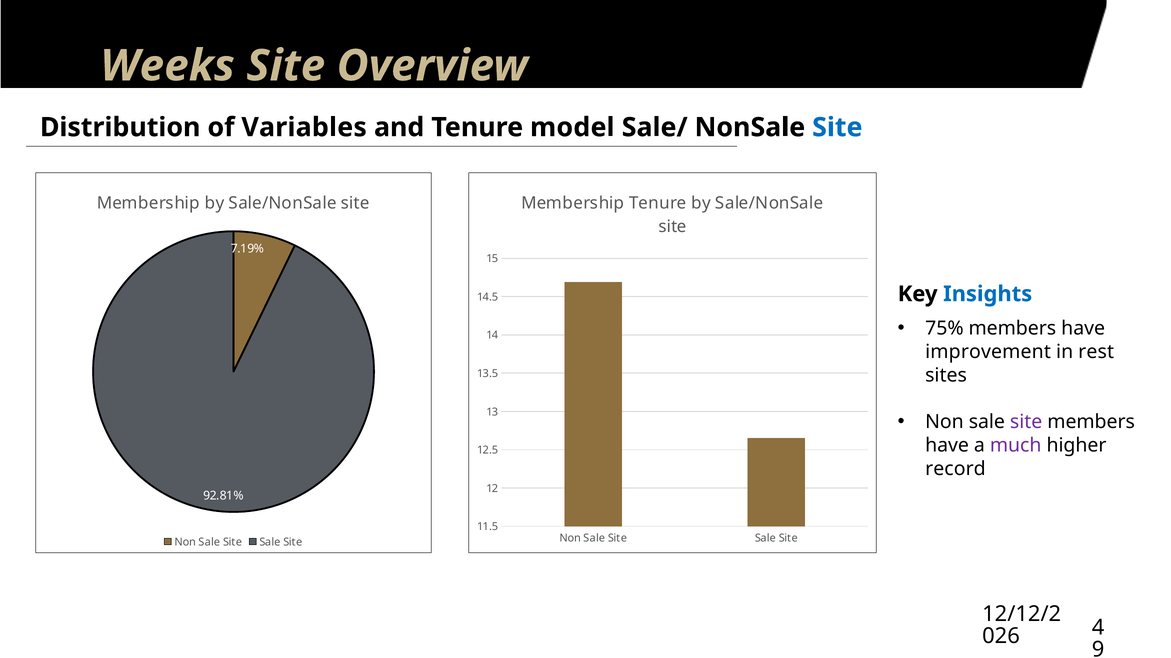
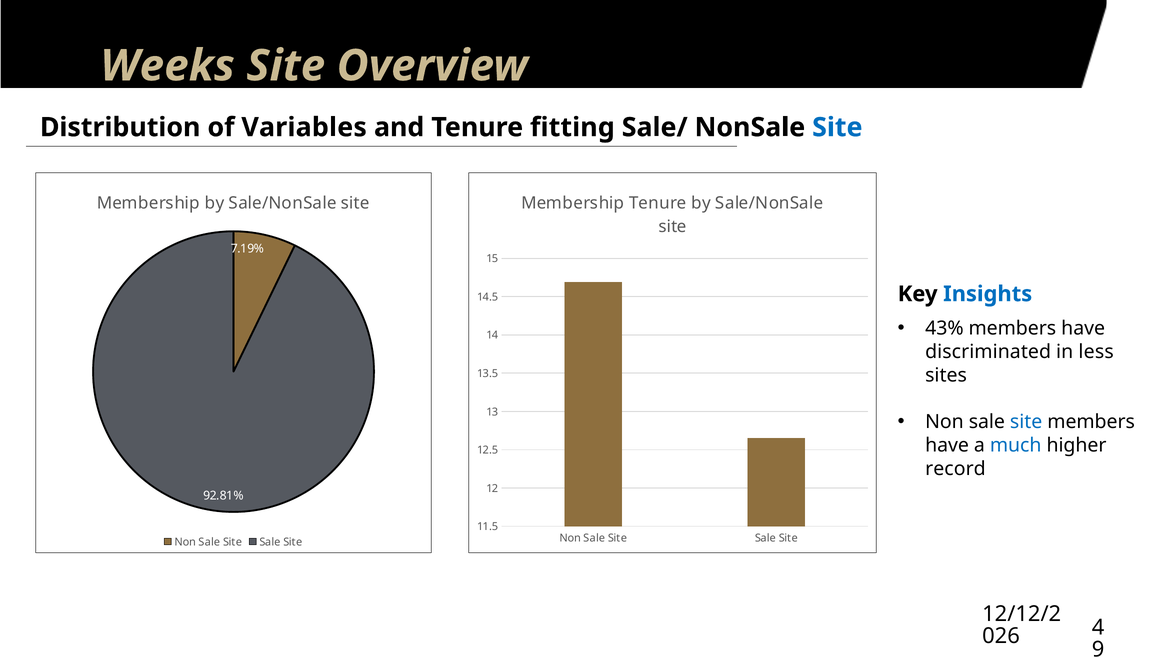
model: model -> fitting
75%: 75% -> 43%
improvement: improvement -> discriminated
rest: rest -> less
site at (1026, 422) colour: purple -> blue
much colour: purple -> blue
